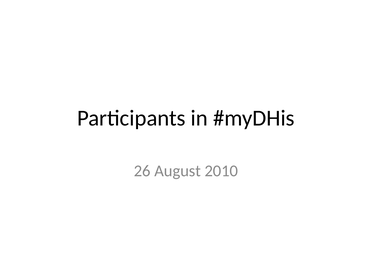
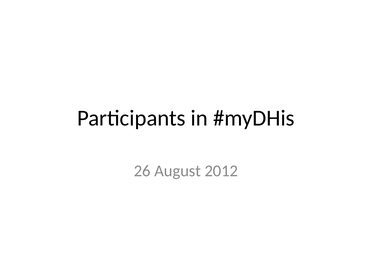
2010: 2010 -> 2012
